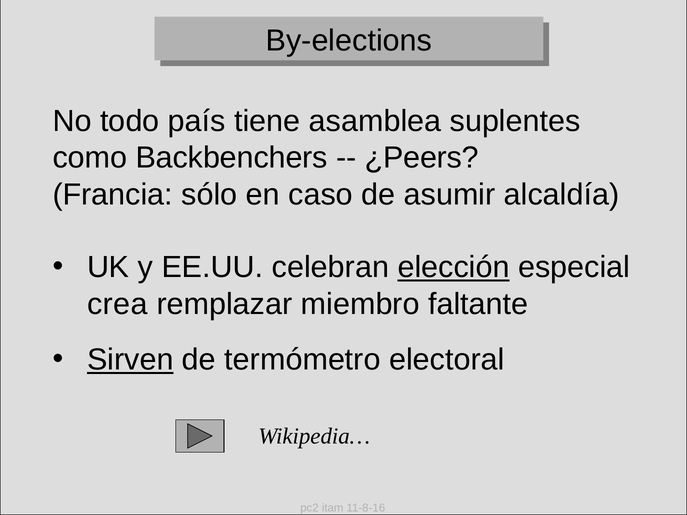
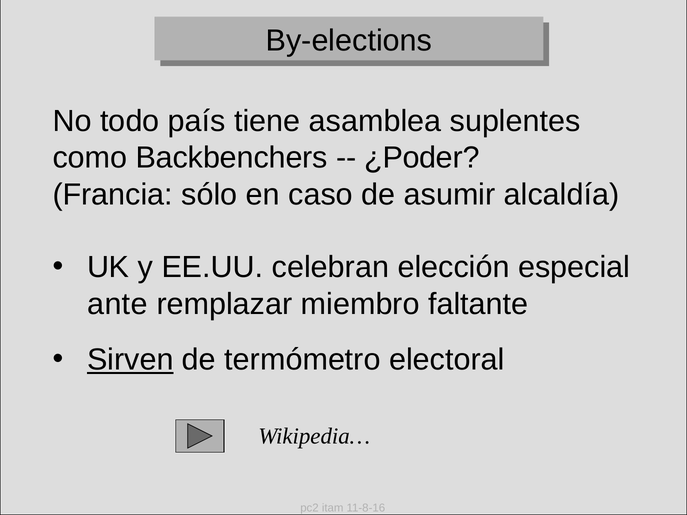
¿Peers: ¿Peers -> ¿Poder
elección underline: present -> none
crea: crea -> ante
